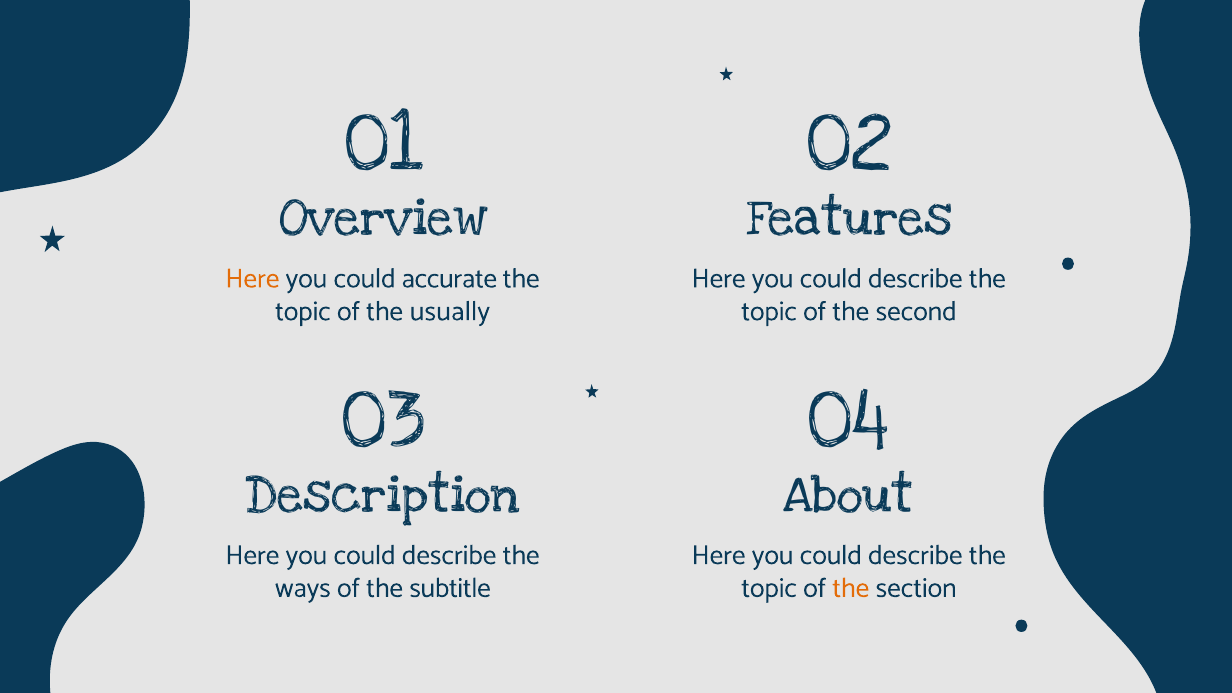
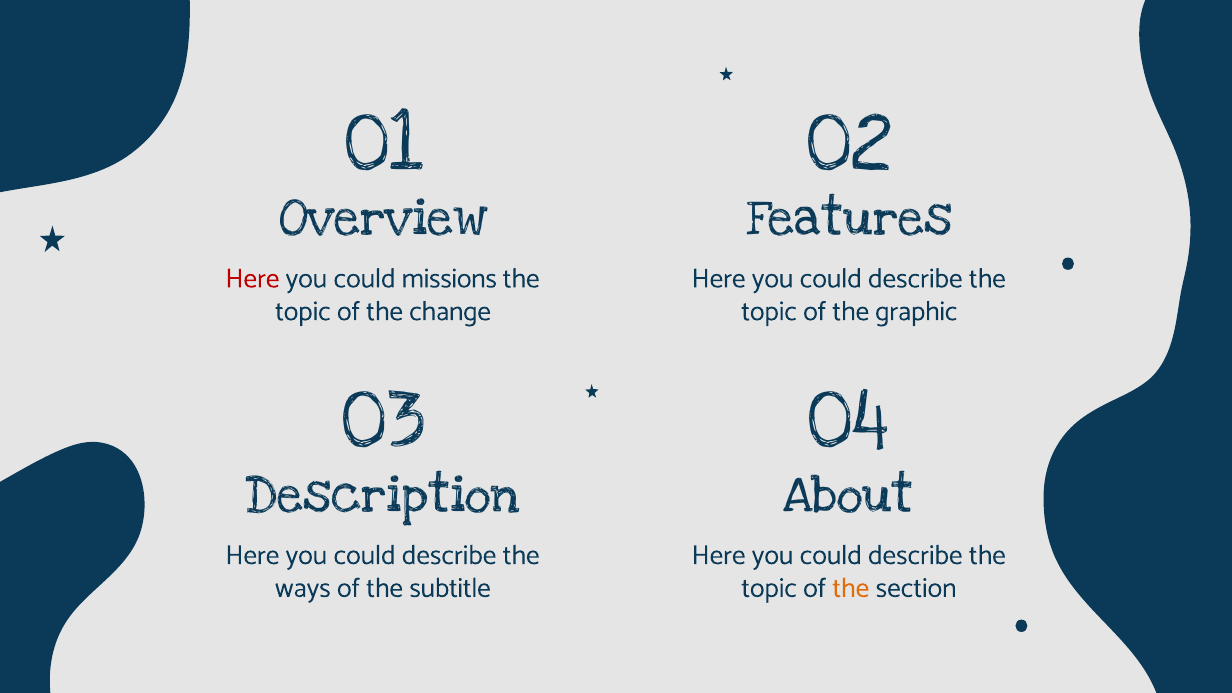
Here at (252, 278) colour: orange -> red
accurate: accurate -> missions
usually: usually -> change
second: second -> graphic
